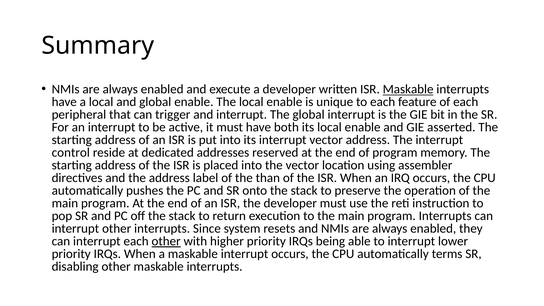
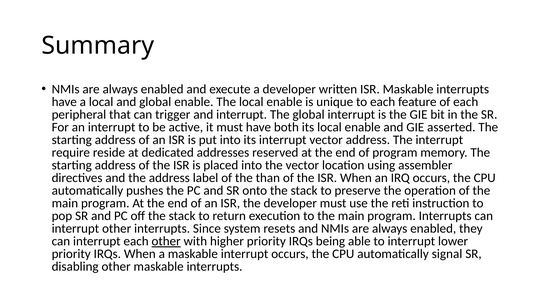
Maskable at (408, 89) underline: present -> none
control: control -> require
terms: terms -> signal
